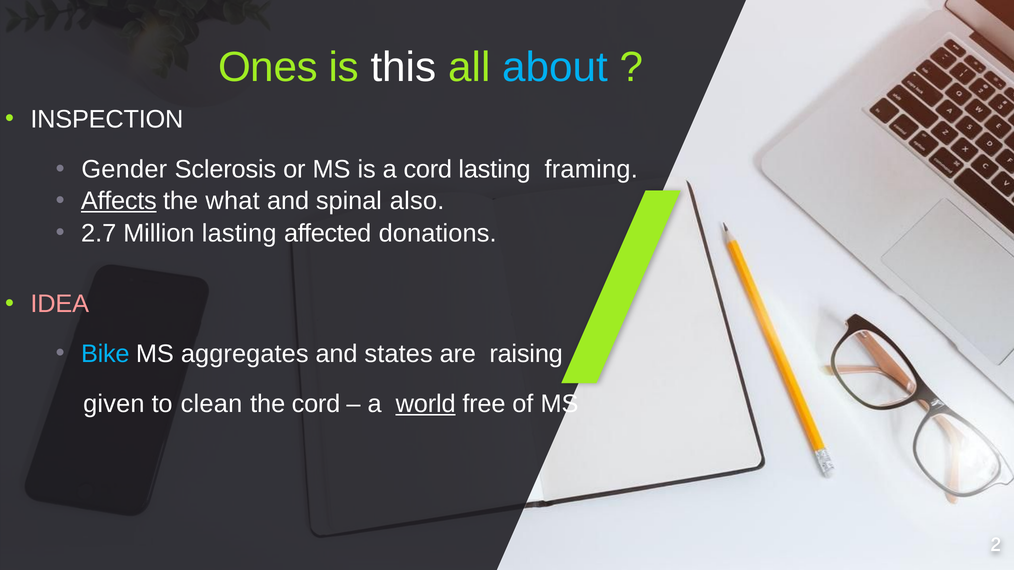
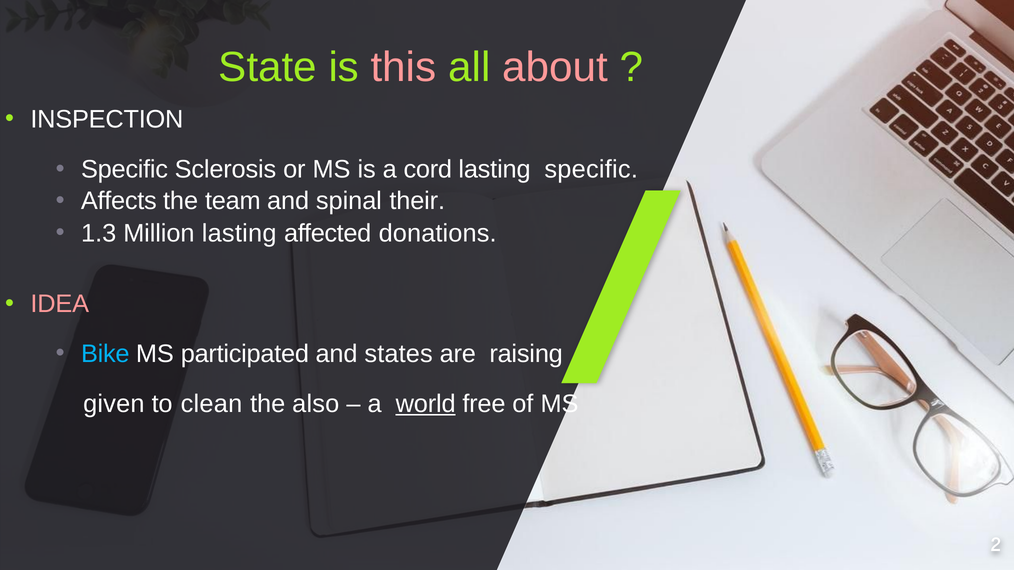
Ones: Ones -> State
this colour: white -> pink
about colour: light blue -> pink
Gender at (124, 170): Gender -> Specific
lasting framing: framing -> specific
Affects underline: present -> none
what: what -> team
also: also -> their
2.7: 2.7 -> 1.3
aggregates: aggregates -> participated
the cord: cord -> also
